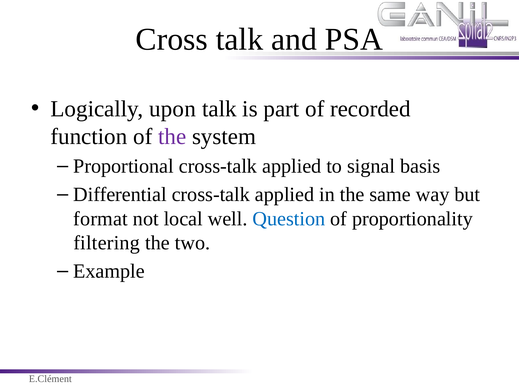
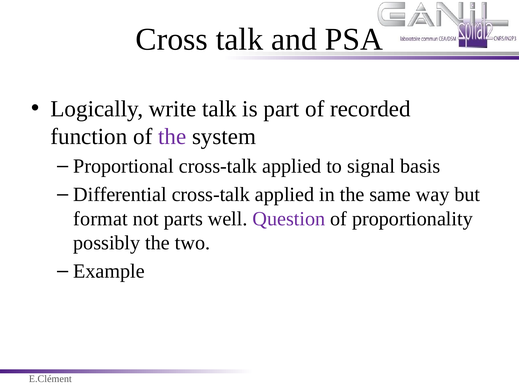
upon: upon -> write
local: local -> parts
Question colour: blue -> purple
filtering: filtering -> possibly
